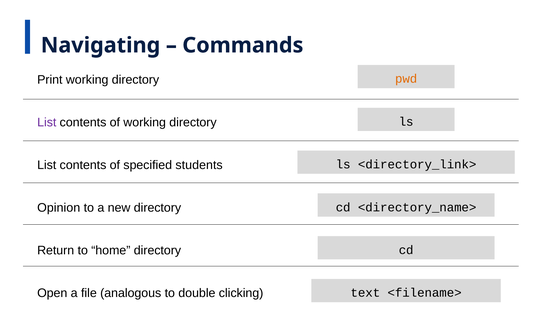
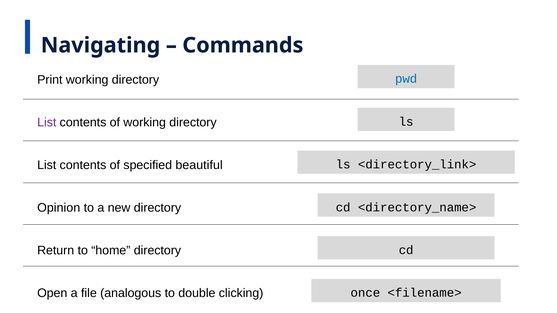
pwd colour: orange -> blue
students: students -> beautiful
text: text -> once
